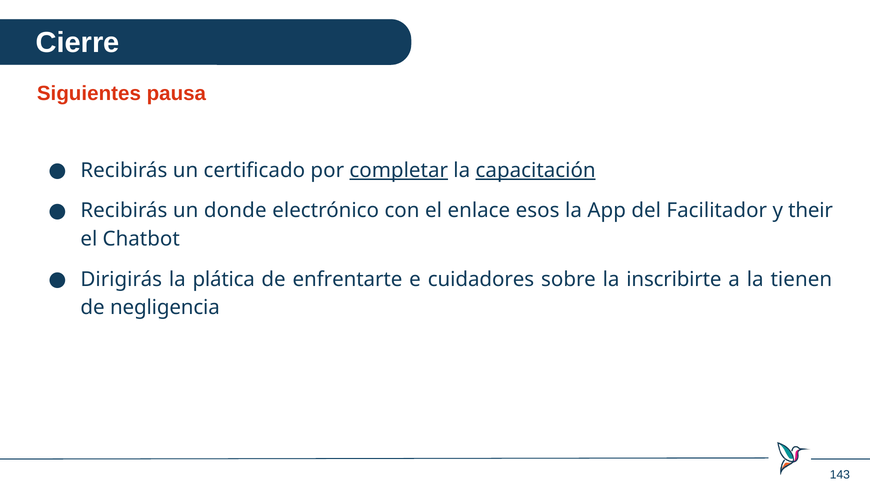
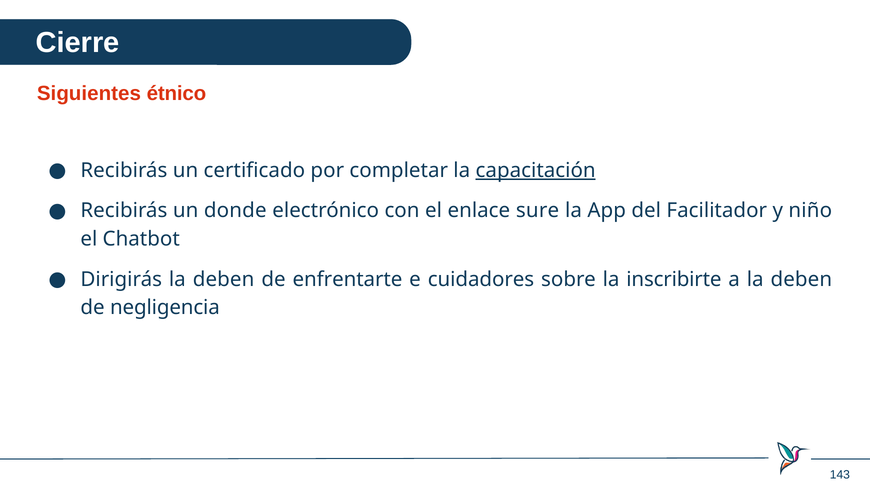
pausa: pausa -> étnico
completar underline: present -> none
esos: esos -> sure
their: their -> niño
Dirigirás la plática: plática -> deben
a la tienen: tienen -> deben
